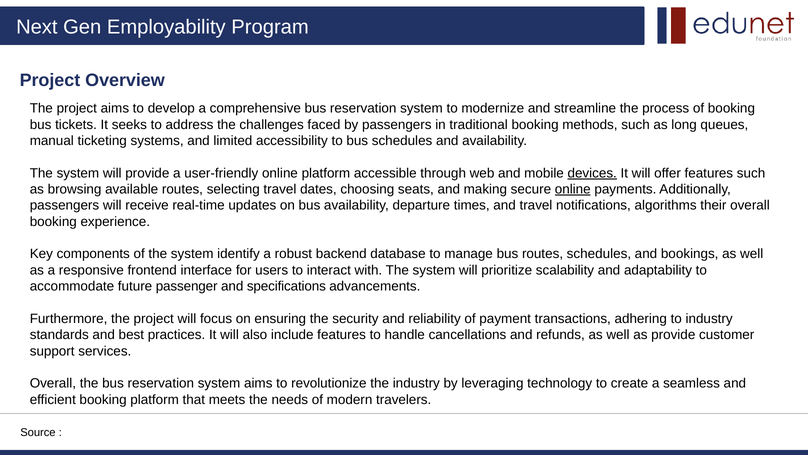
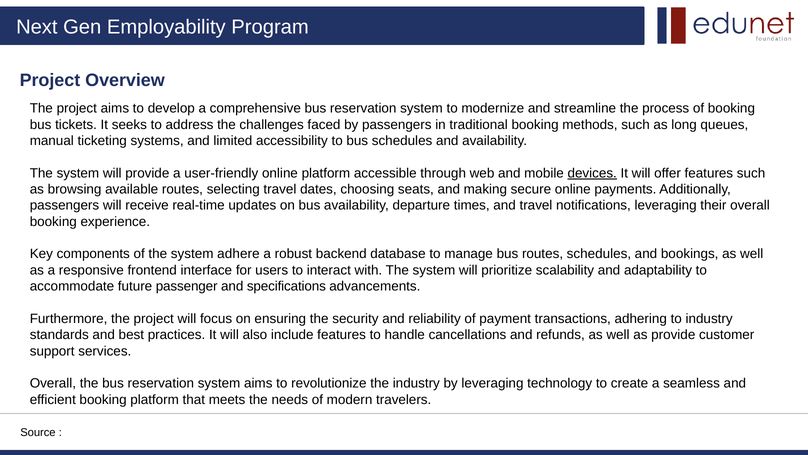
online at (573, 189) underline: present -> none
notifications algorithms: algorithms -> leveraging
identify: identify -> adhere
